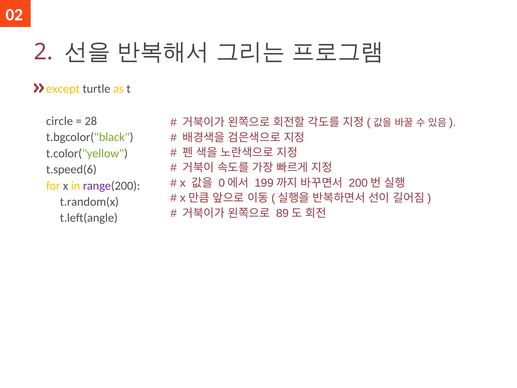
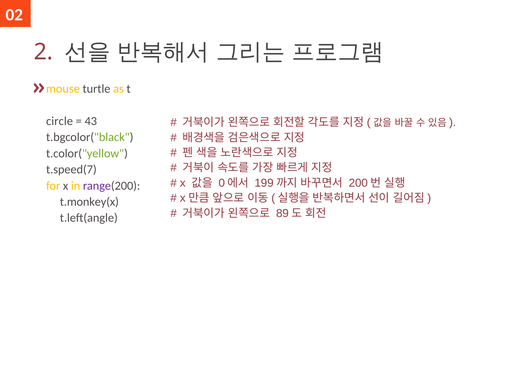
except: except -> mouse
28: 28 -> 43
t.speed(6: t.speed(6 -> t.speed(7
t.random(x: t.random(x -> t.monkey(x
